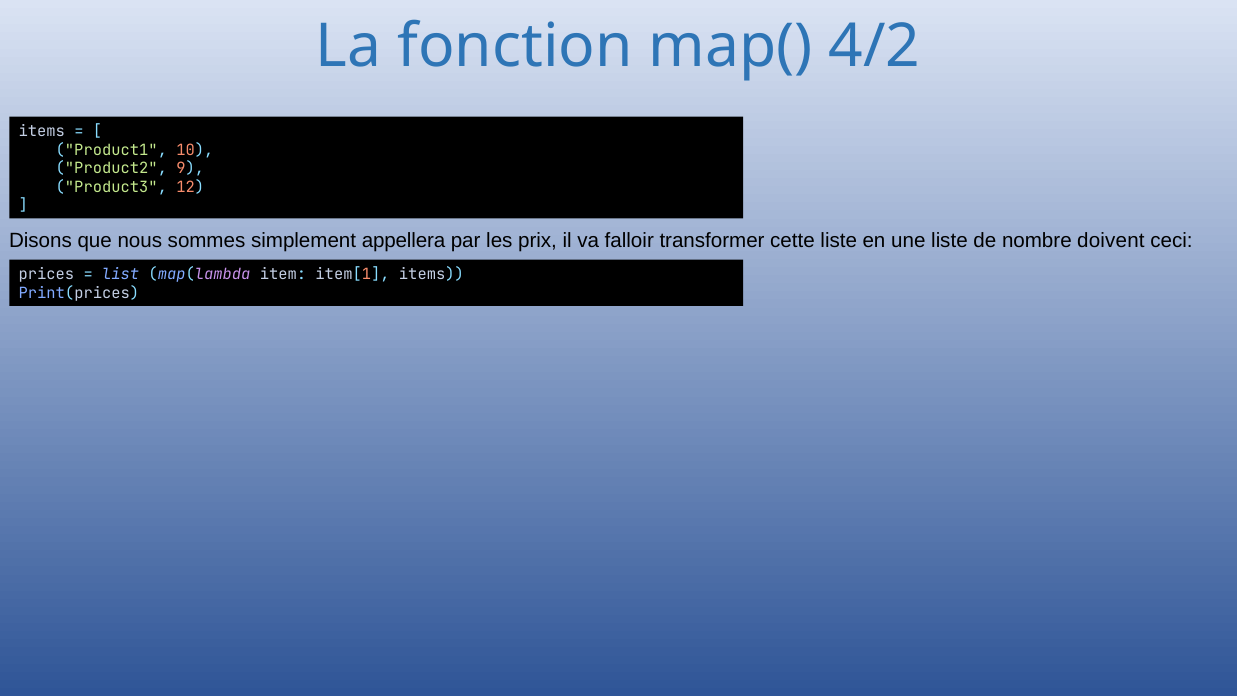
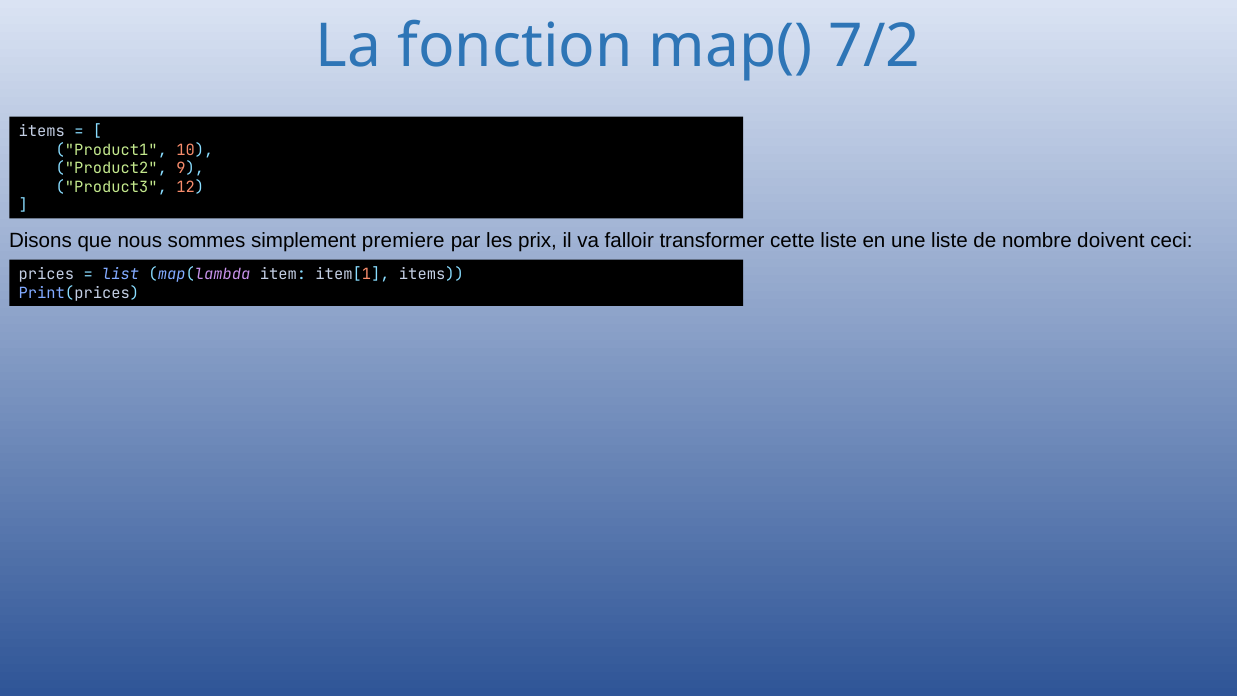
4/2: 4/2 -> 7/2
appellera: appellera -> premiere
